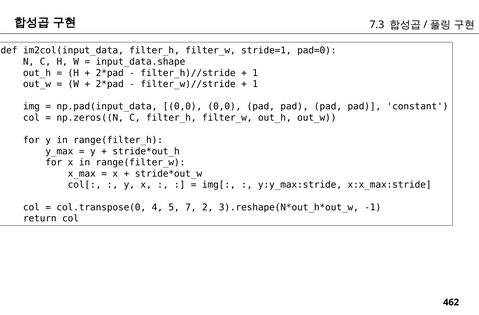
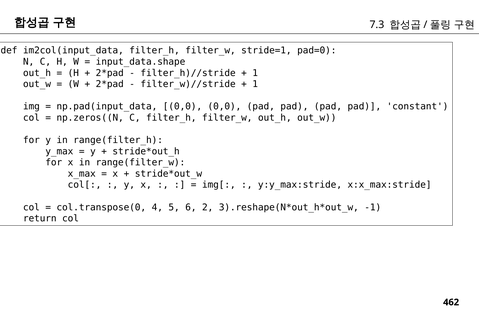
7: 7 -> 6
